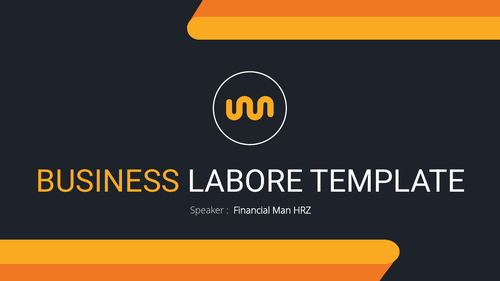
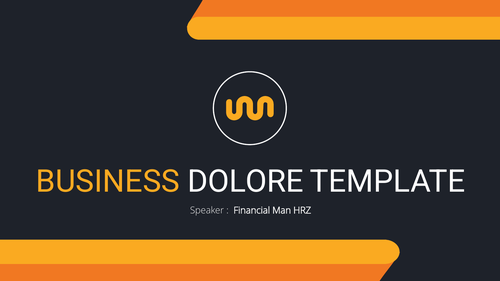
LABORE: LABORE -> DOLORE
